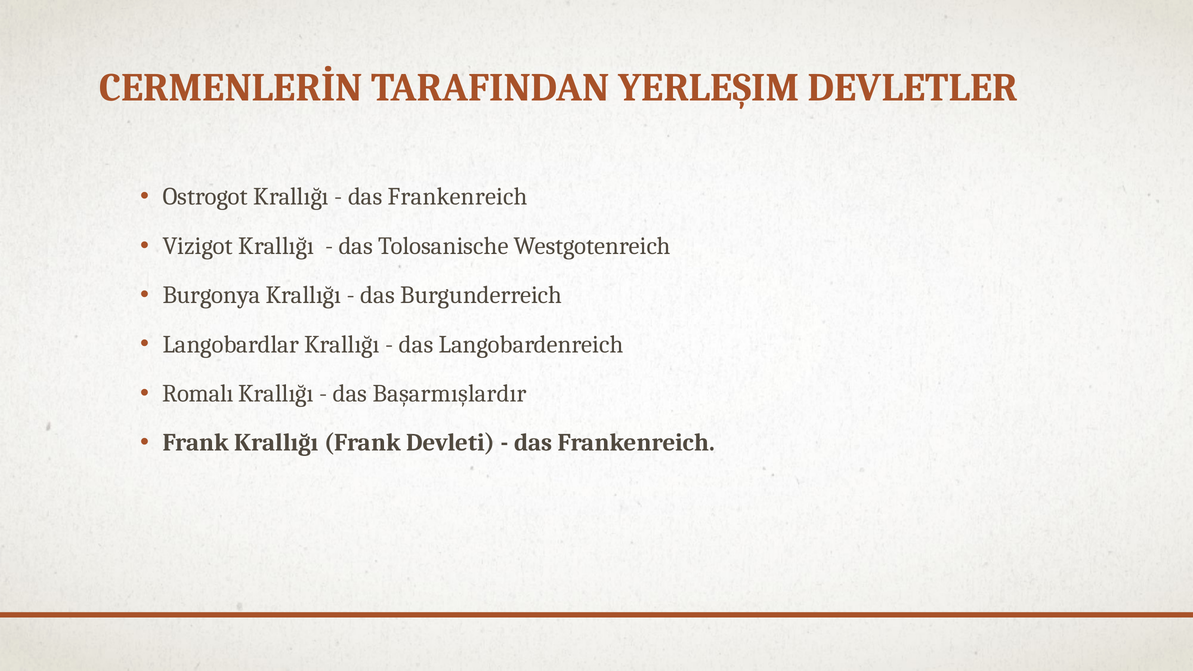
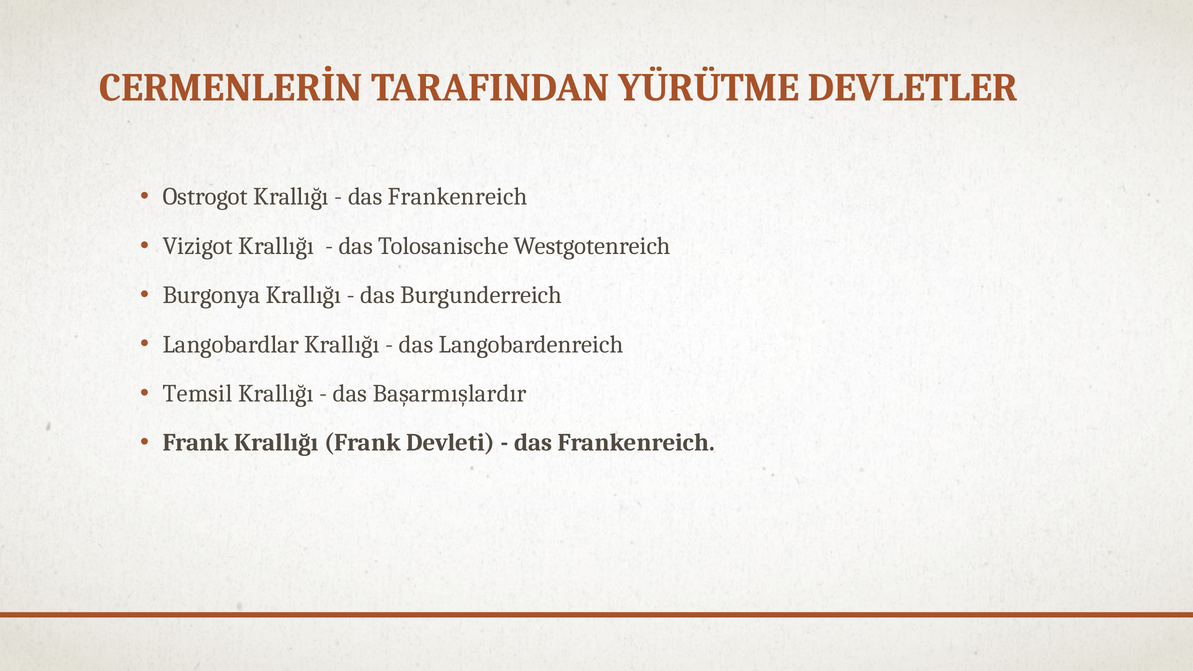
YERLEŞIM: YERLEŞIM -> YÜRÜTME
Romalı: Romalı -> Temsil
